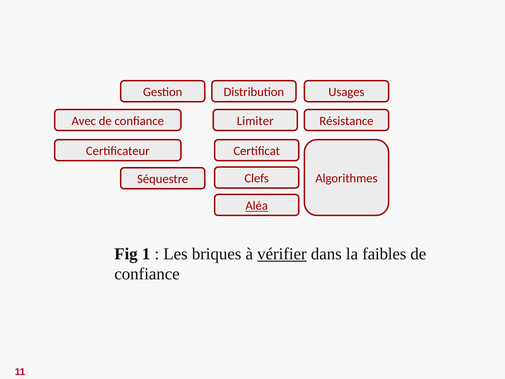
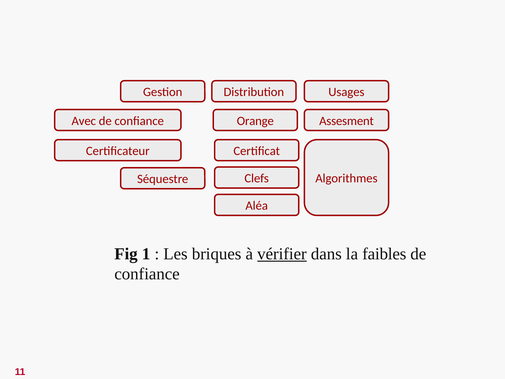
Limiter: Limiter -> Orange
Résistance: Résistance -> Assesment
Aléa underline: present -> none
